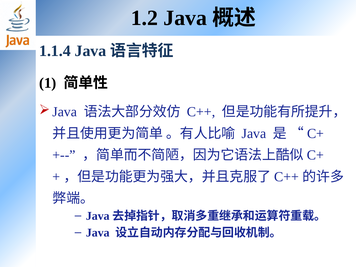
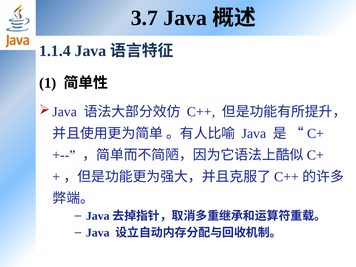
1.2: 1.2 -> 3.7
